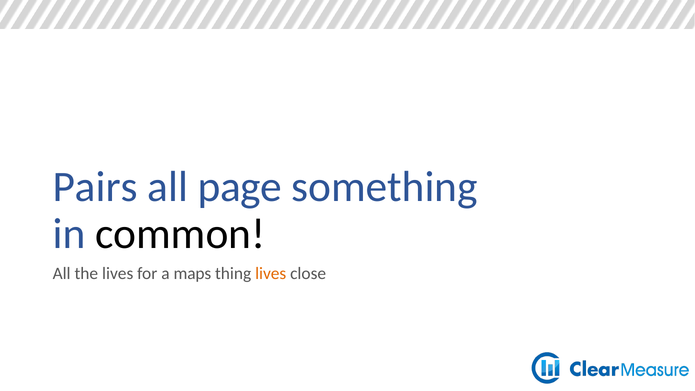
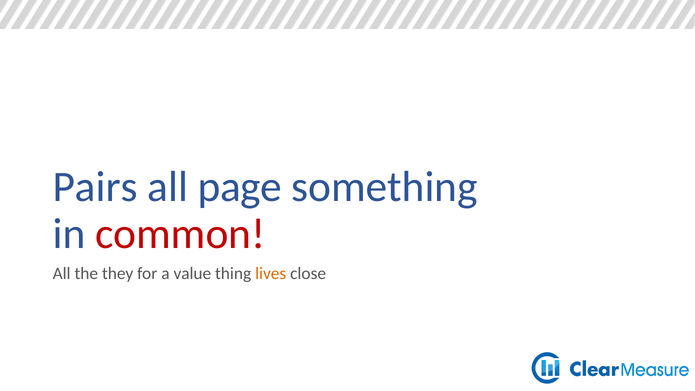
common colour: black -> red
the lives: lives -> they
maps: maps -> value
